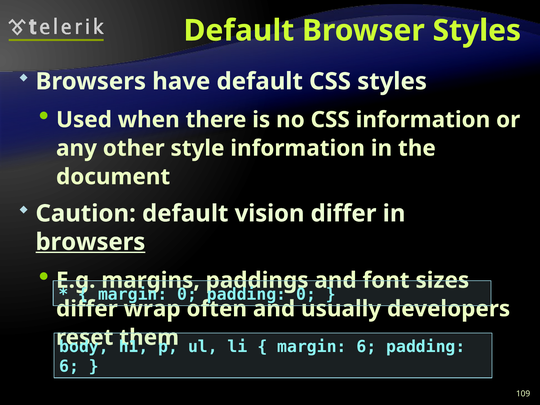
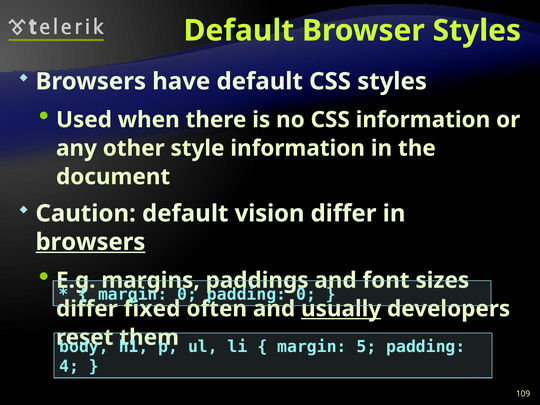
wrap: wrap -> fixed
usually underline: none -> present
margin 6: 6 -> 5
6 at (69, 366): 6 -> 4
